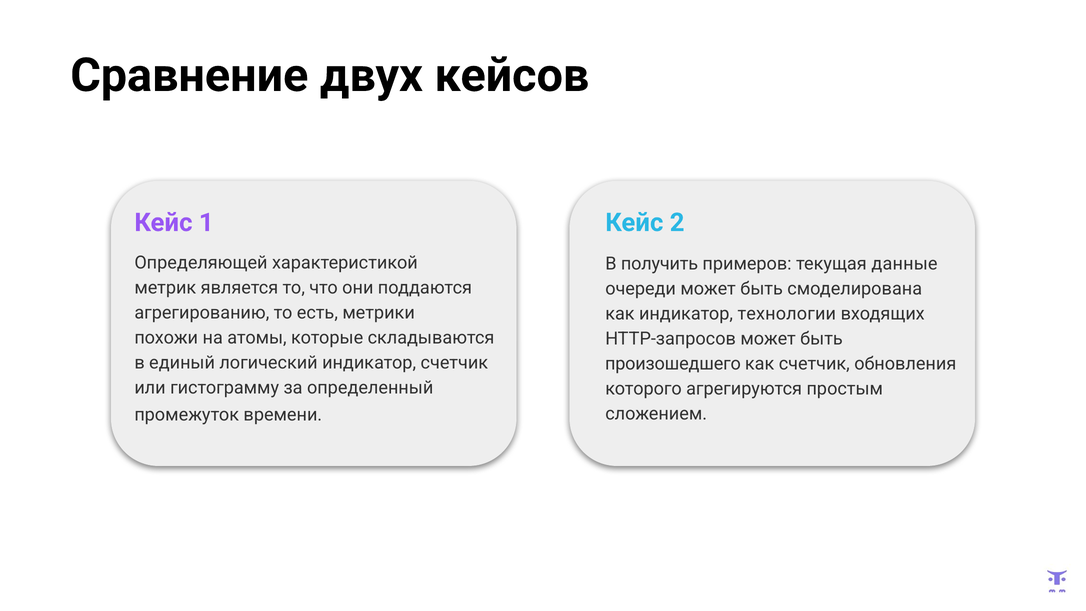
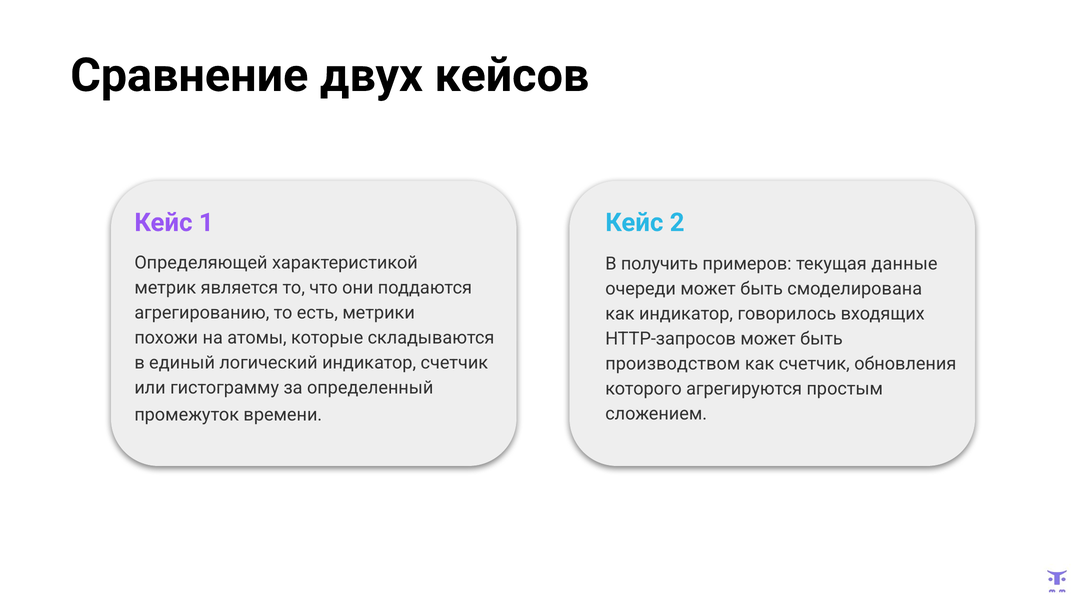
технологии: технологии -> говорилось
произошедшего: произошедшего -> производством
